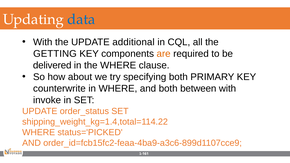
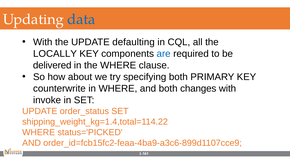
additional: additional -> defaulting
GETTING: GETTING -> LOCALLY
are colour: orange -> blue
between: between -> changes
